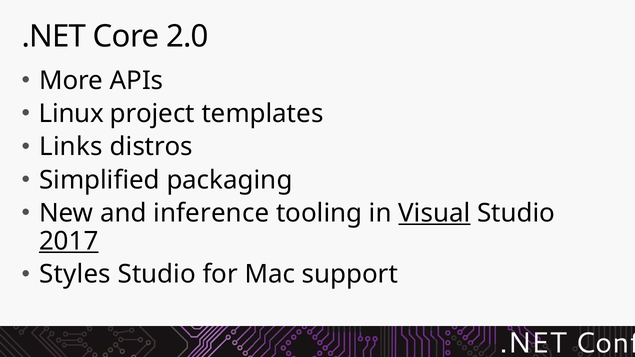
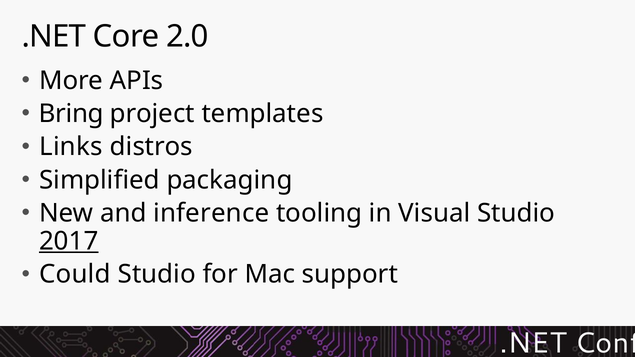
Linux: Linux -> Bring
Visual underline: present -> none
Styles: Styles -> Could
